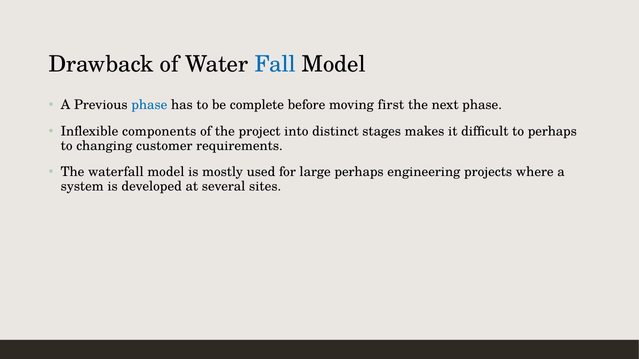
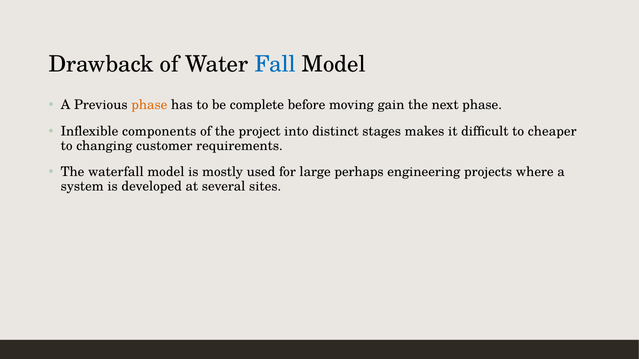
phase at (149, 105) colour: blue -> orange
first: first -> gain
to perhaps: perhaps -> cheaper
